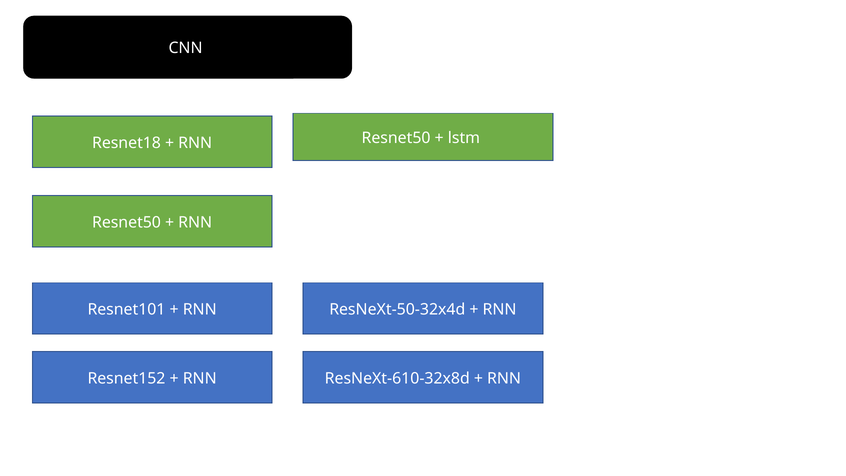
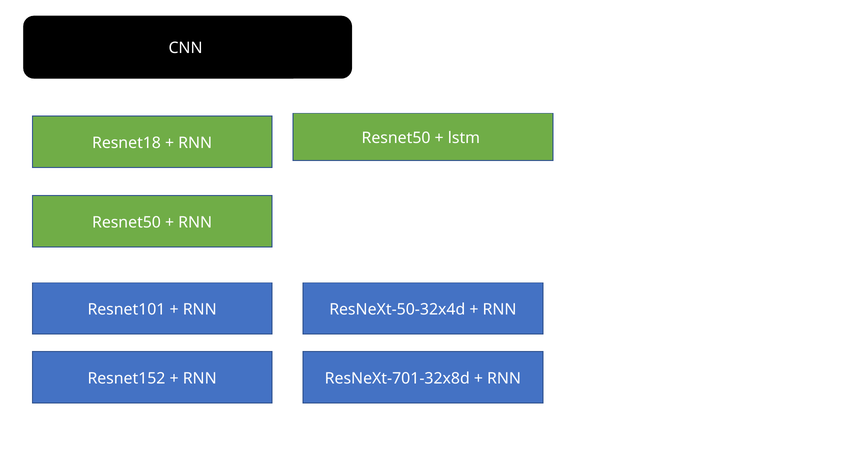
ResNeXt-610-32x8d: ResNeXt-610-32x8d -> ResNeXt-701-32x8d
